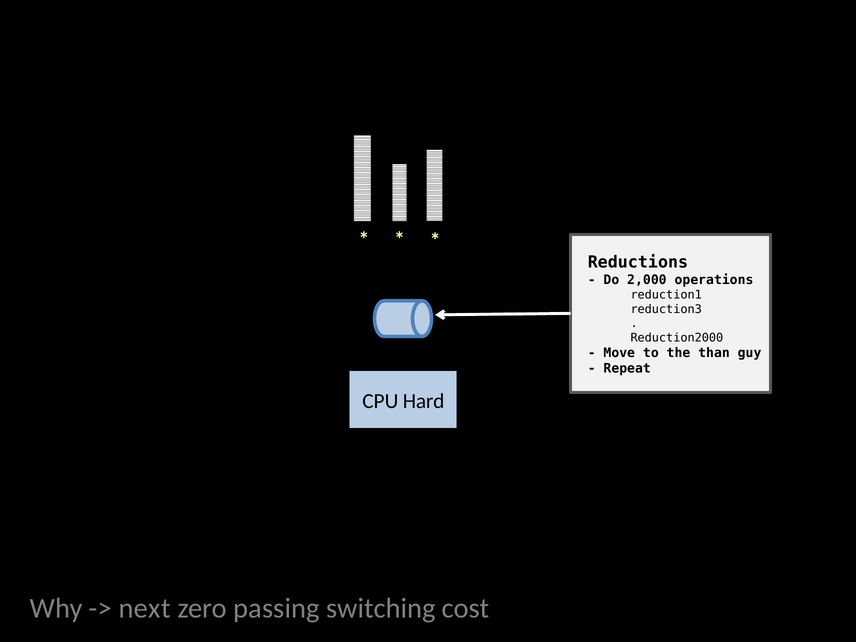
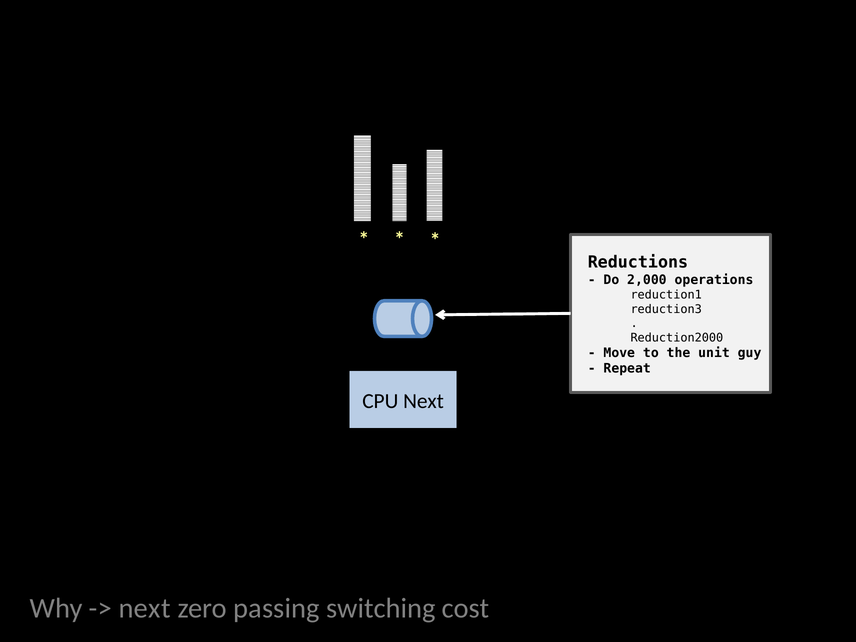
than: than -> unit
CPU Hard: Hard -> Next
